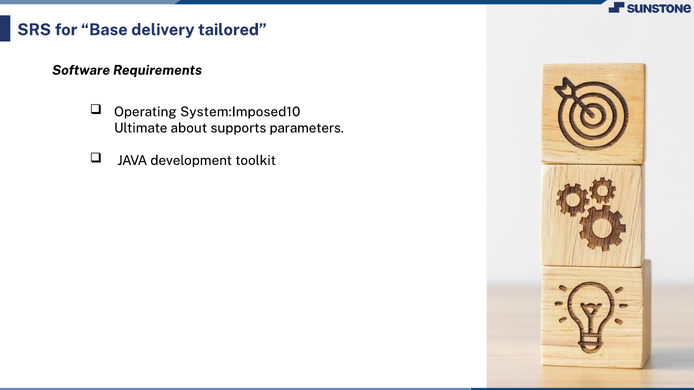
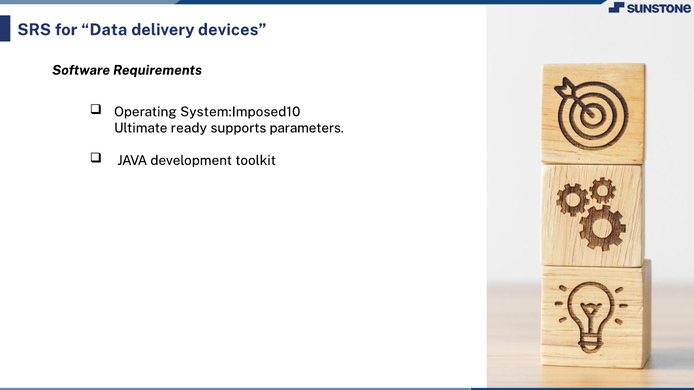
Base: Base -> Data
tailored: tailored -> devices
about: about -> ready
